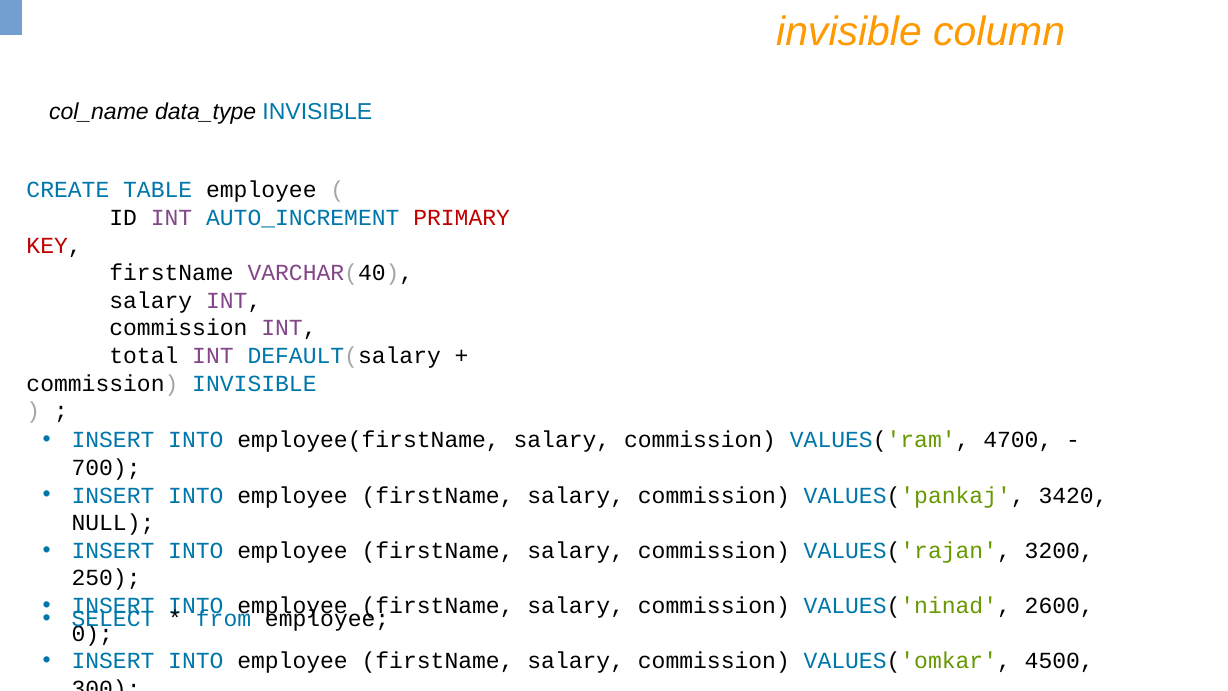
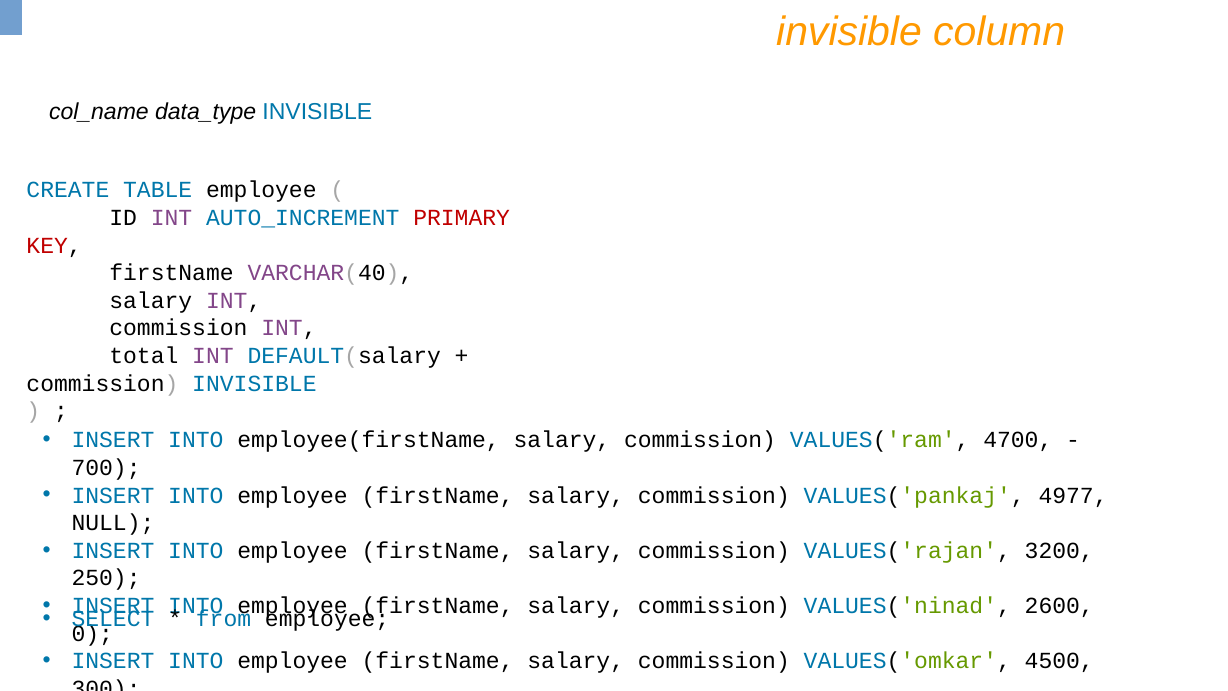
3420: 3420 -> 4977
